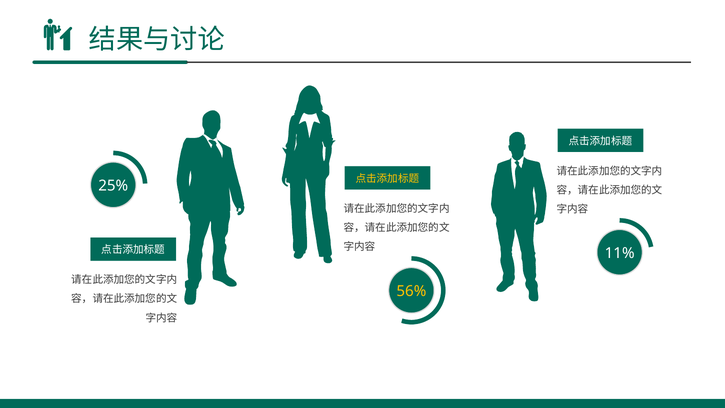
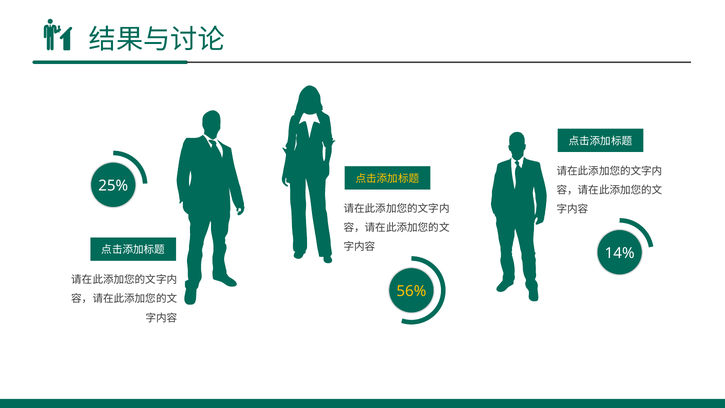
11%: 11% -> 14%
